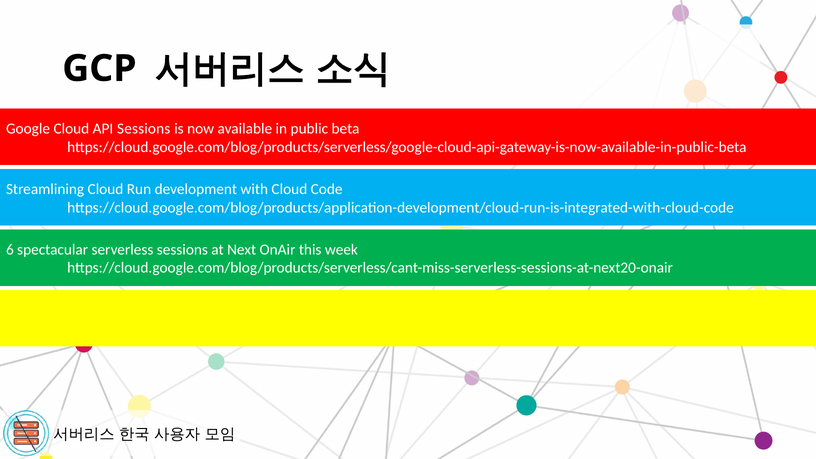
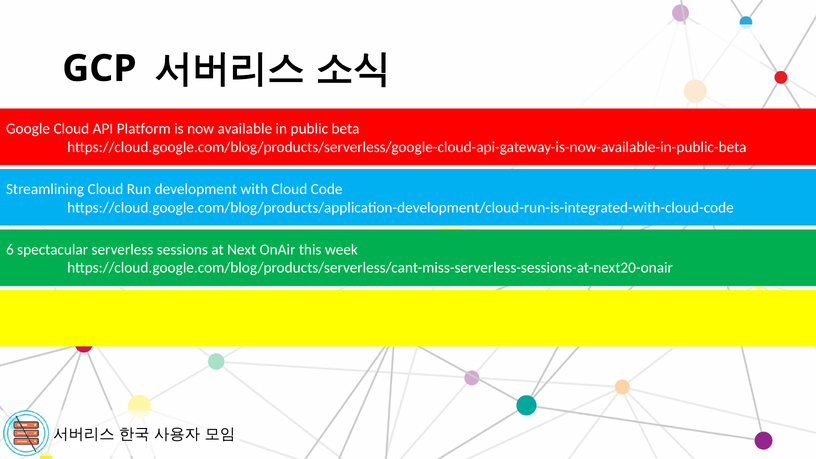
API Sessions: Sessions -> Platform
